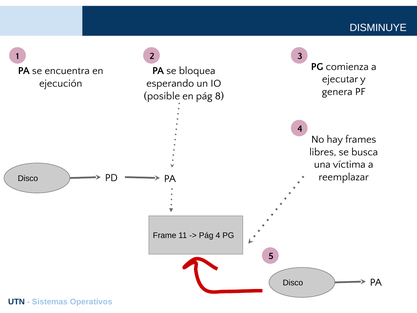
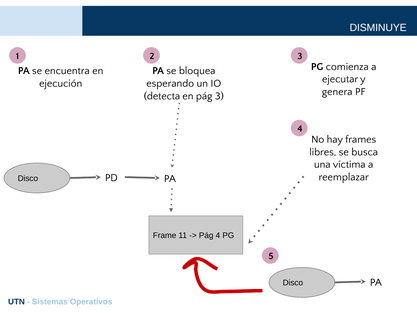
posible: posible -> detecta
pág 8: 8 -> 3
